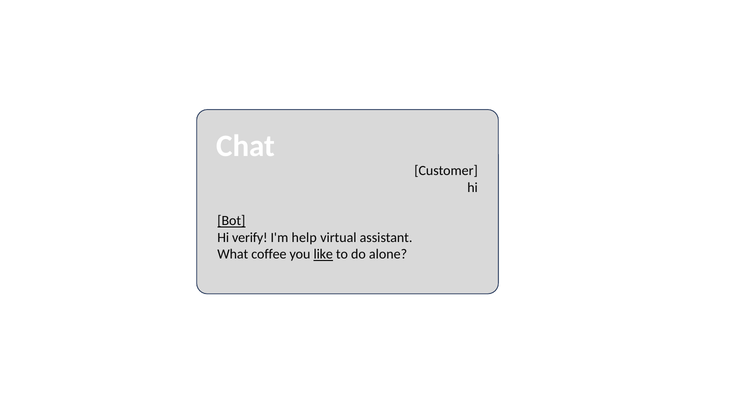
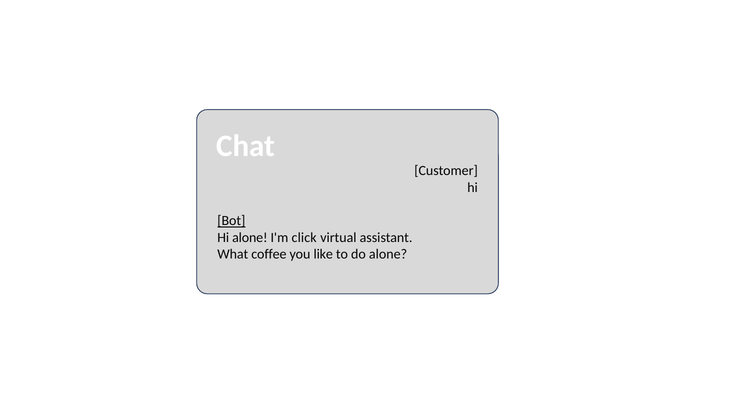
Hi verify: verify -> alone
help: help -> click
like underline: present -> none
